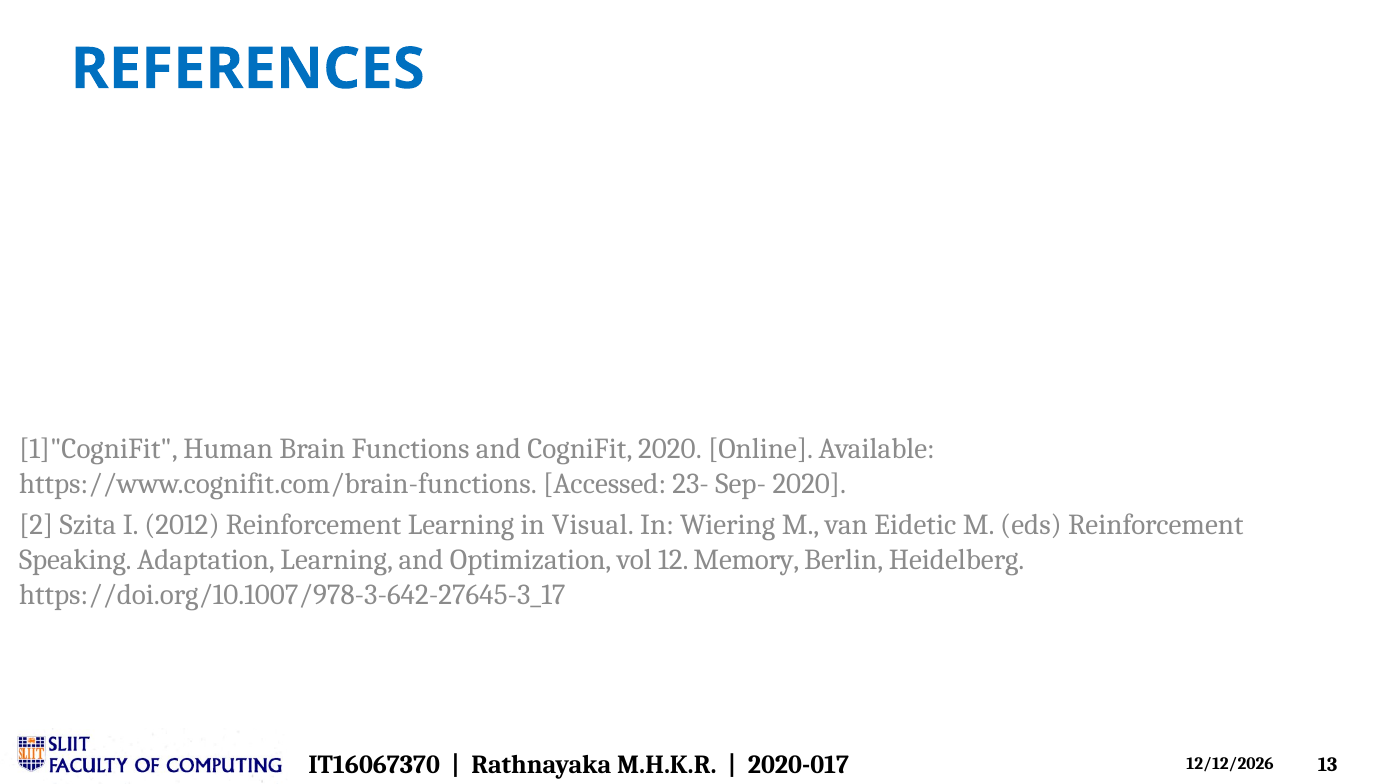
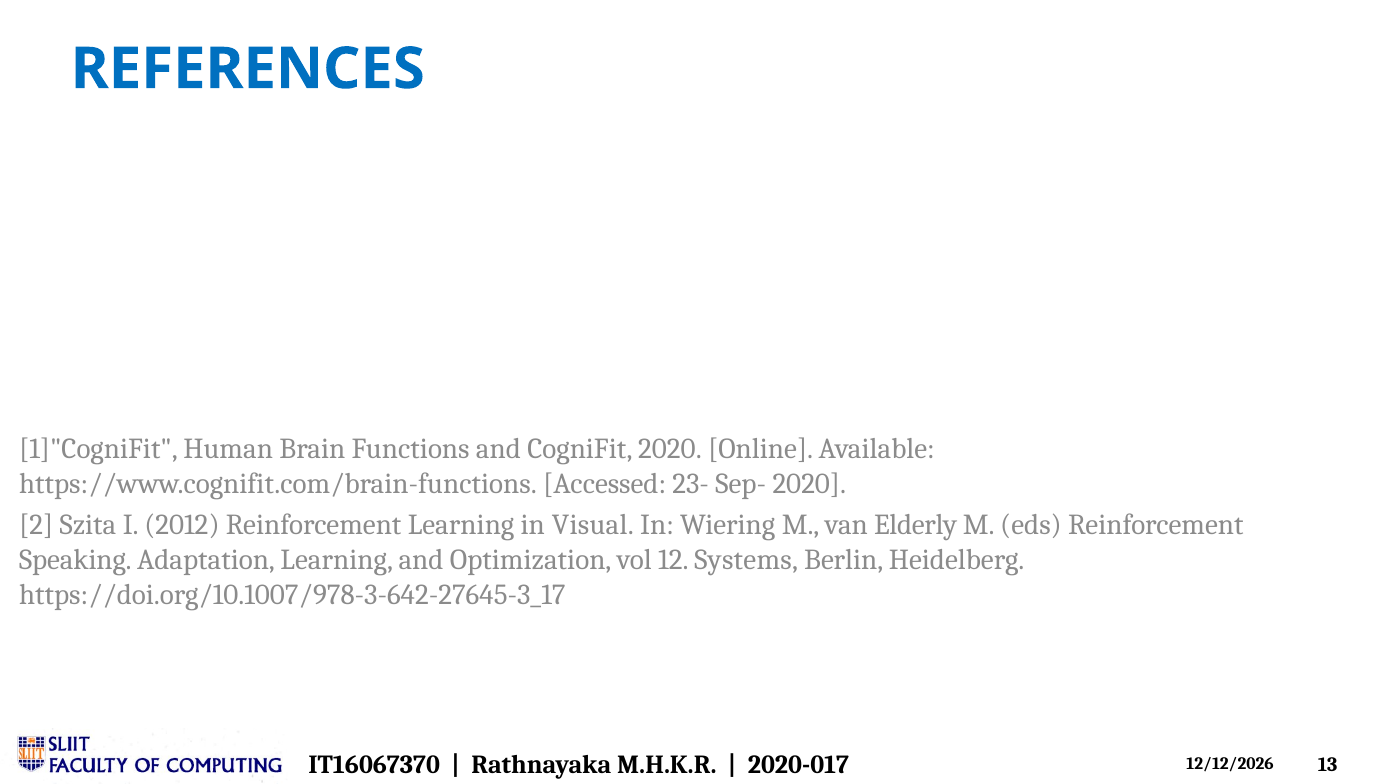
Eidetic: Eidetic -> Elderly
Memory: Memory -> Systems
